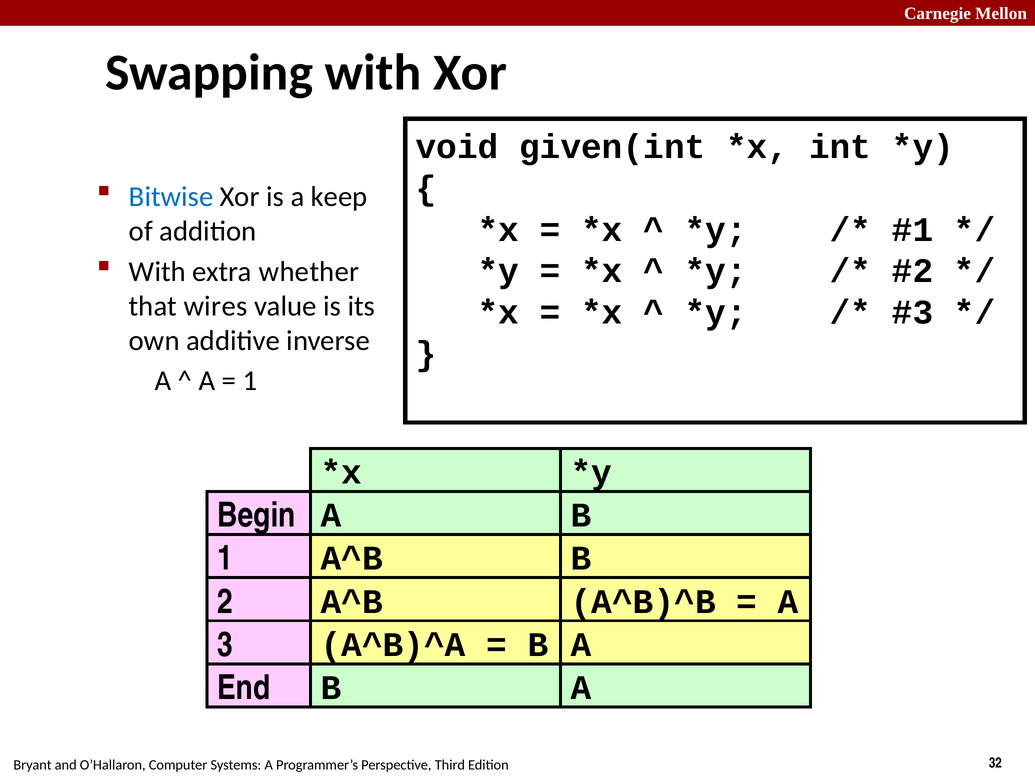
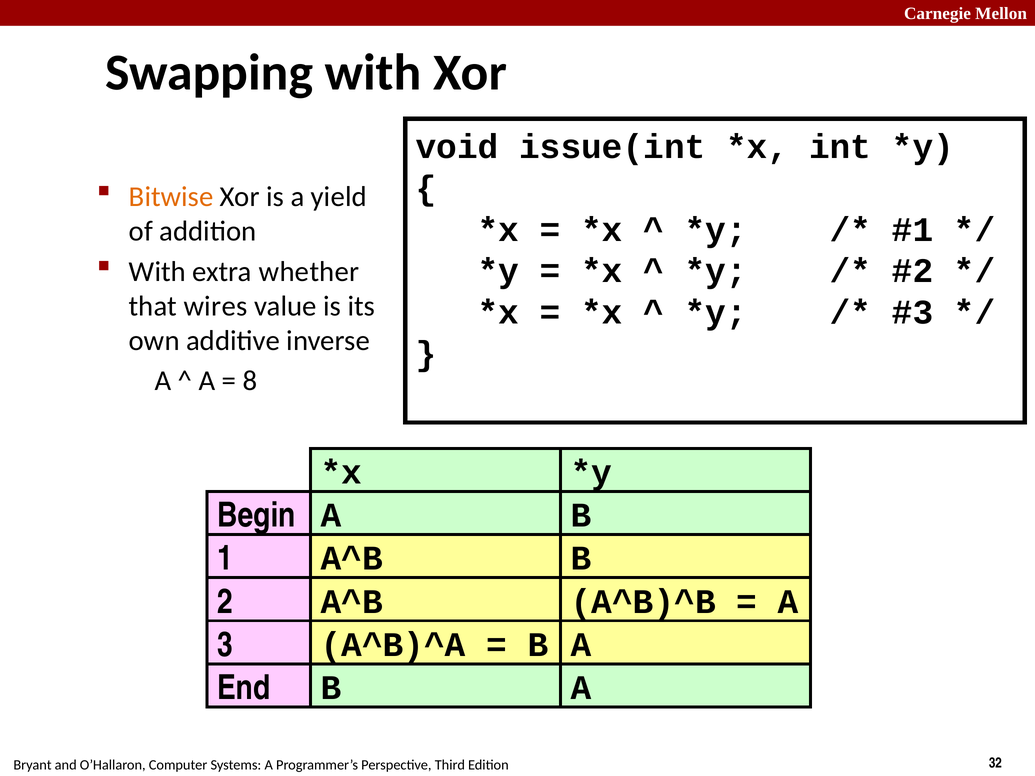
given(int: given(int -> issue(int
Bitwise colour: blue -> orange
keep: keep -> yield
1 at (250, 381): 1 -> 8
